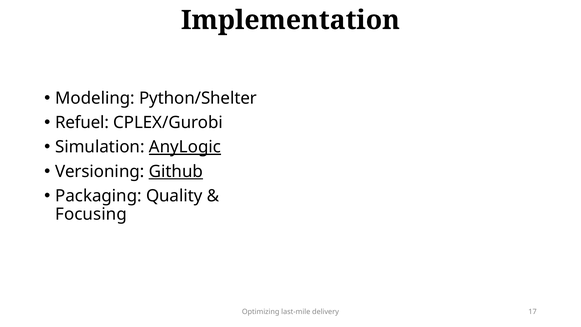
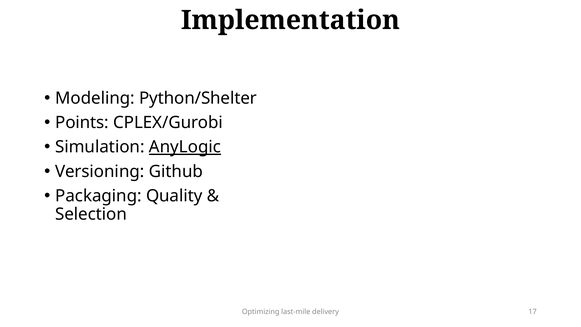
Refuel: Refuel -> Points
Github underline: present -> none
Focusing: Focusing -> Selection
